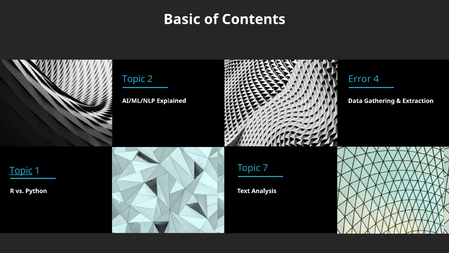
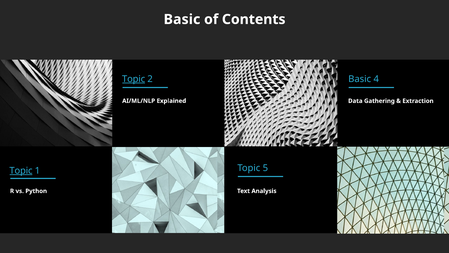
Topic at (134, 79) underline: none -> present
Error at (360, 79): Error -> Basic
7: 7 -> 5
